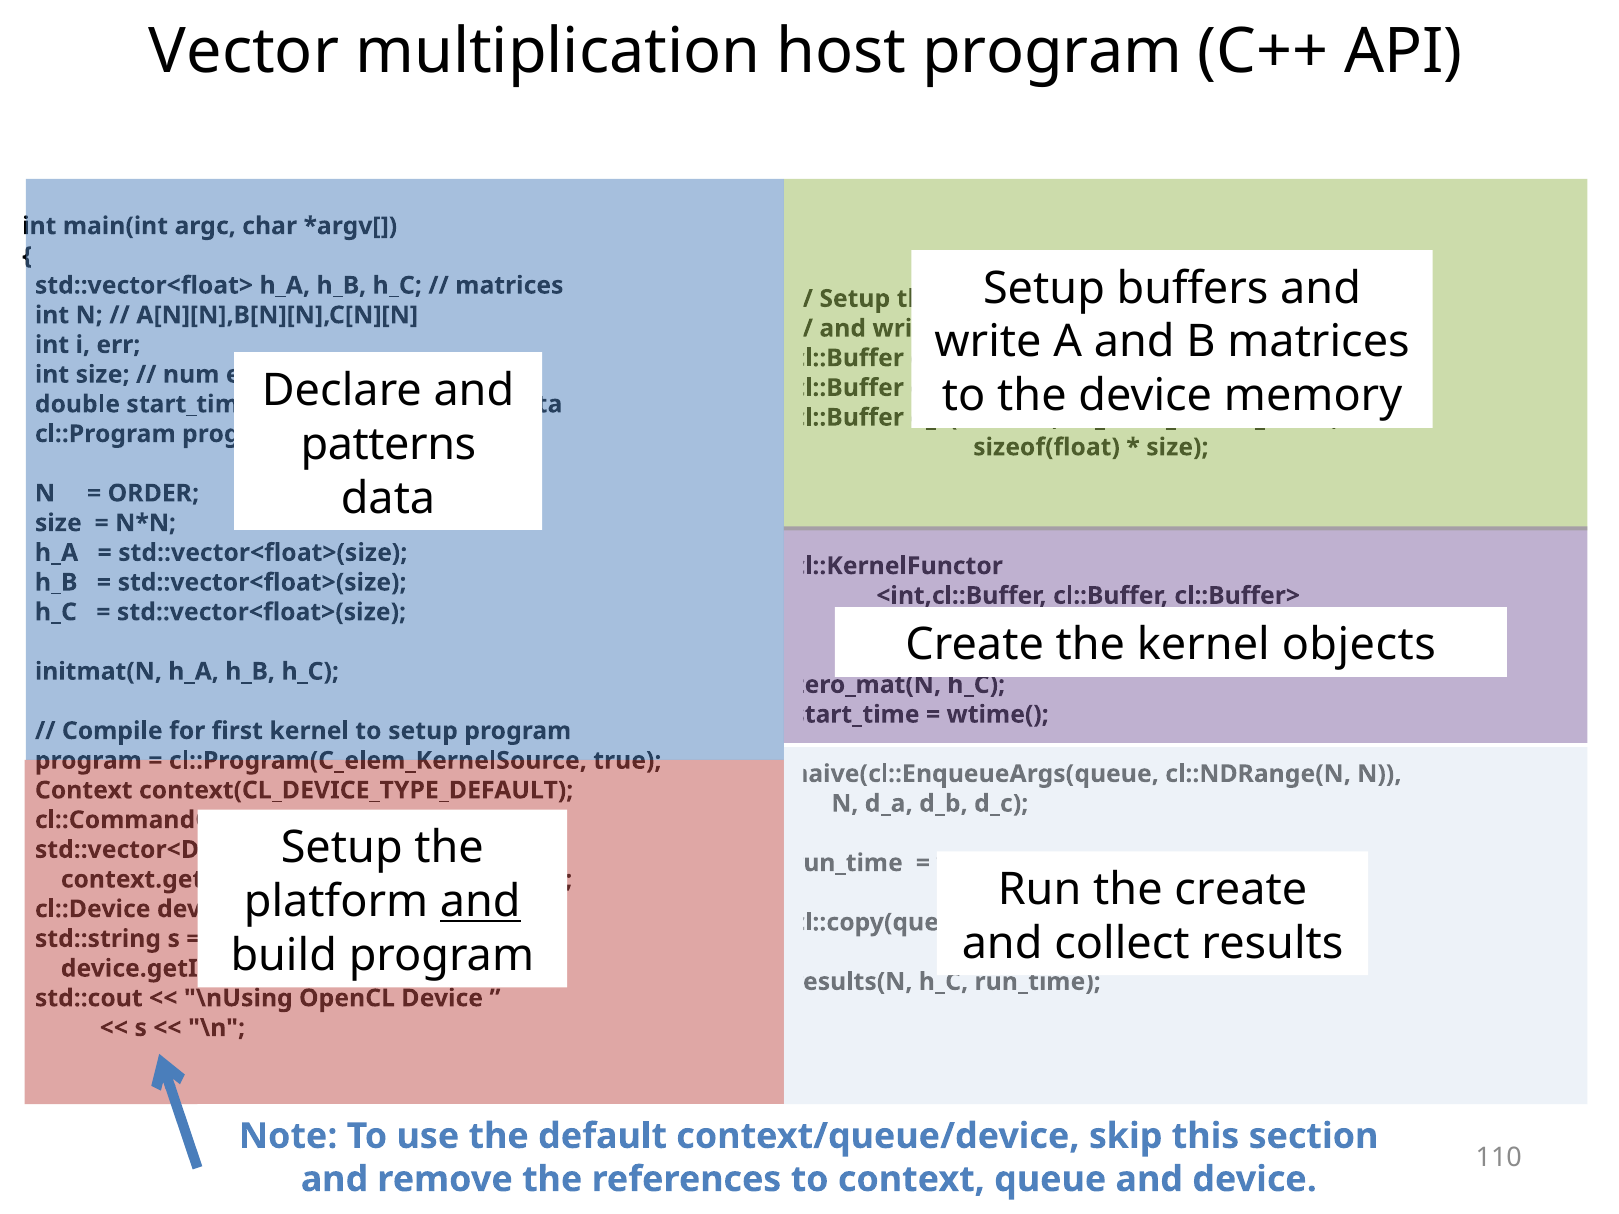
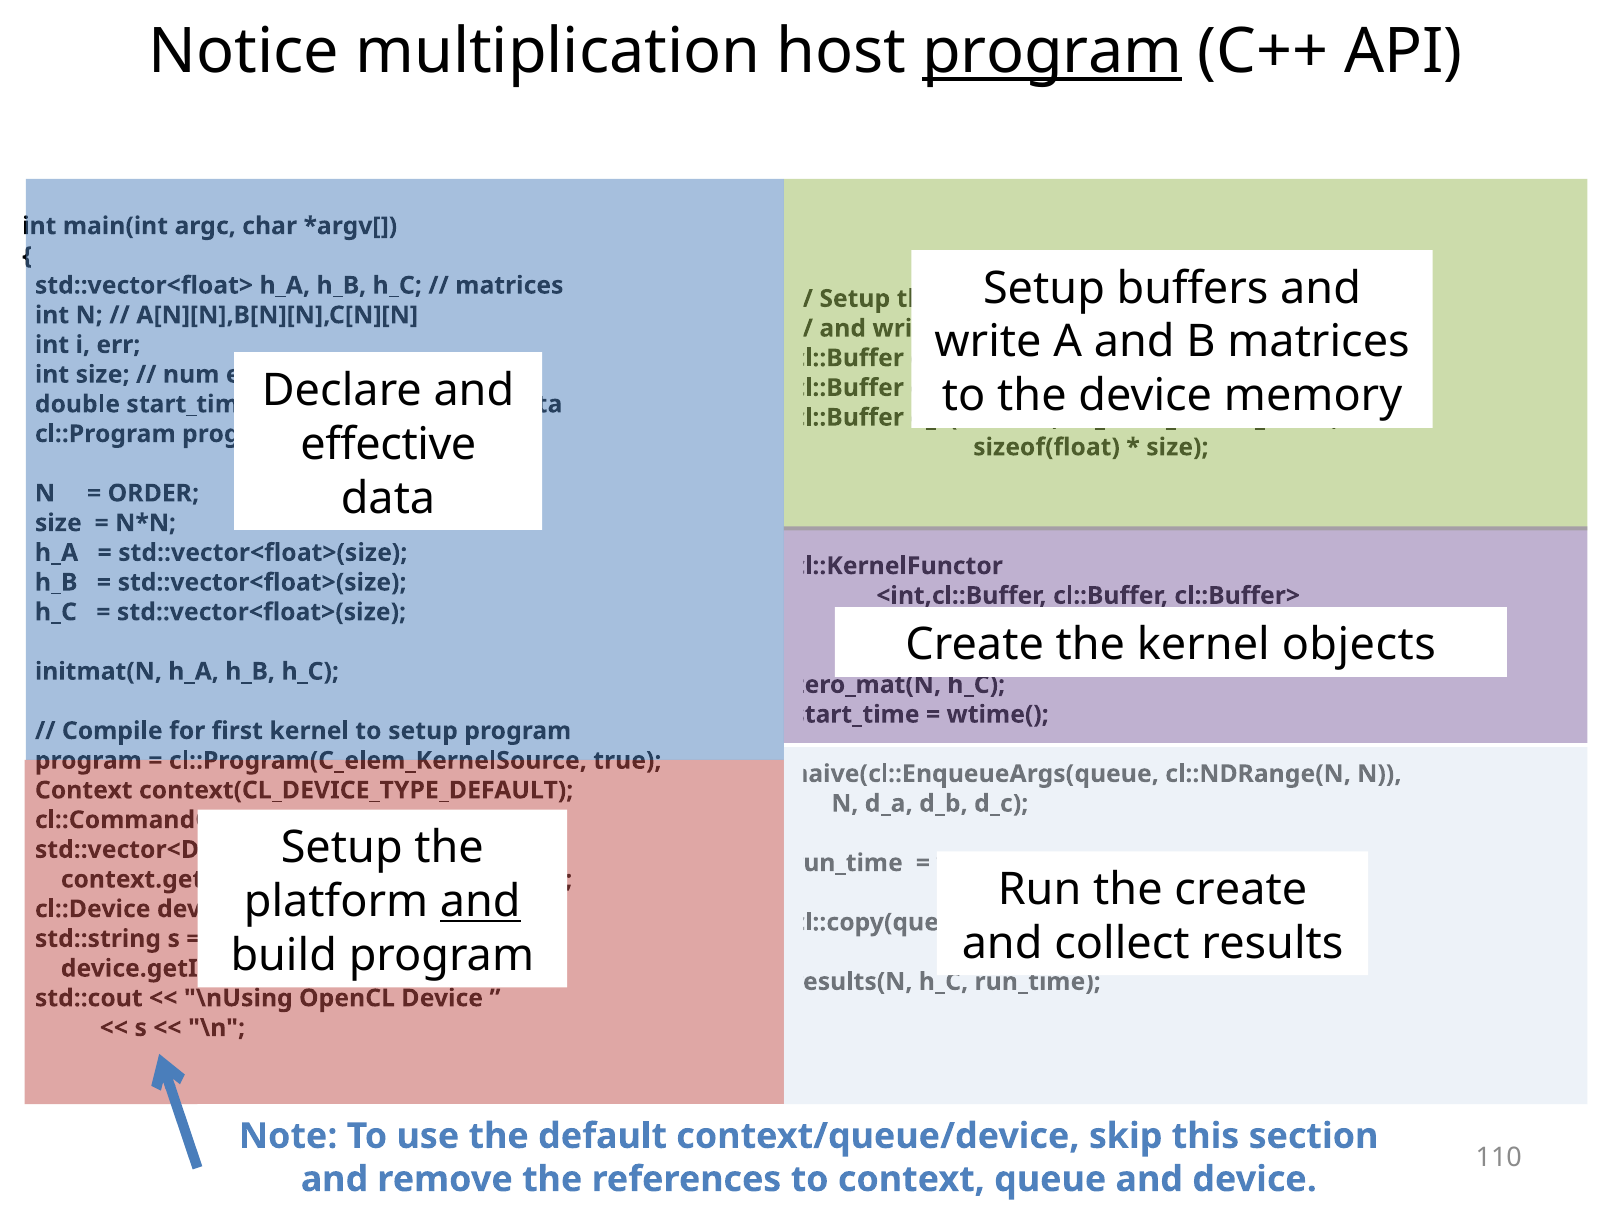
Vector: Vector -> Notice
program at (1052, 52) underline: none -> present
patterns: patterns -> effective
